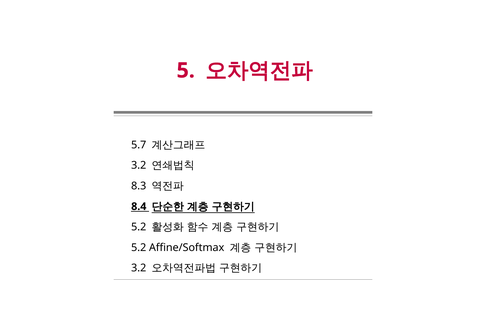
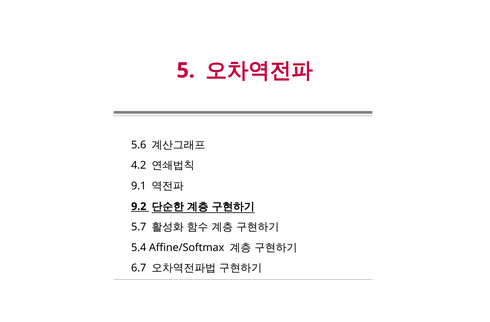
5.7: 5.7 -> 5.6
3.2 at (139, 165): 3.2 -> 4.2
8.3: 8.3 -> 9.1
8.4: 8.4 -> 9.2
5.2 at (139, 227): 5.2 -> 5.7
5.2 at (139, 247): 5.2 -> 5.4
3.2 at (139, 268): 3.2 -> 6.7
